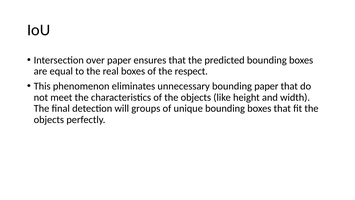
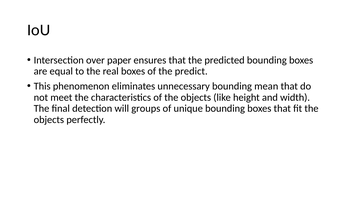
respect: respect -> predict
bounding paper: paper -> mean
